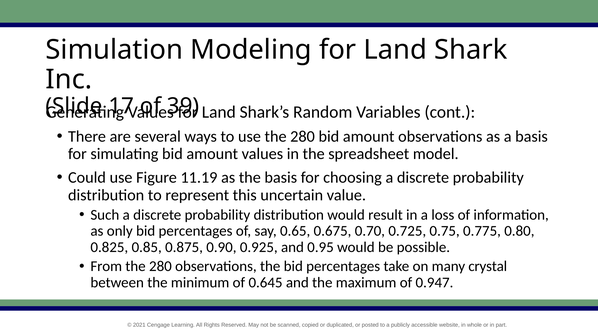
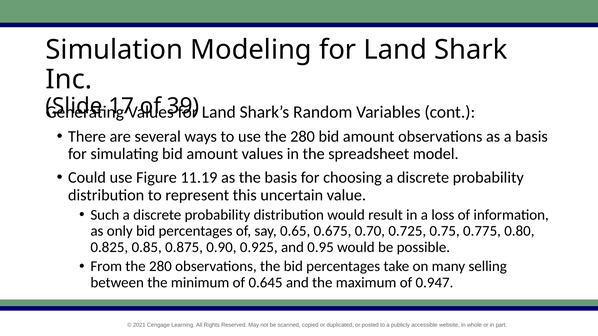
crystal: crystal -> selling
